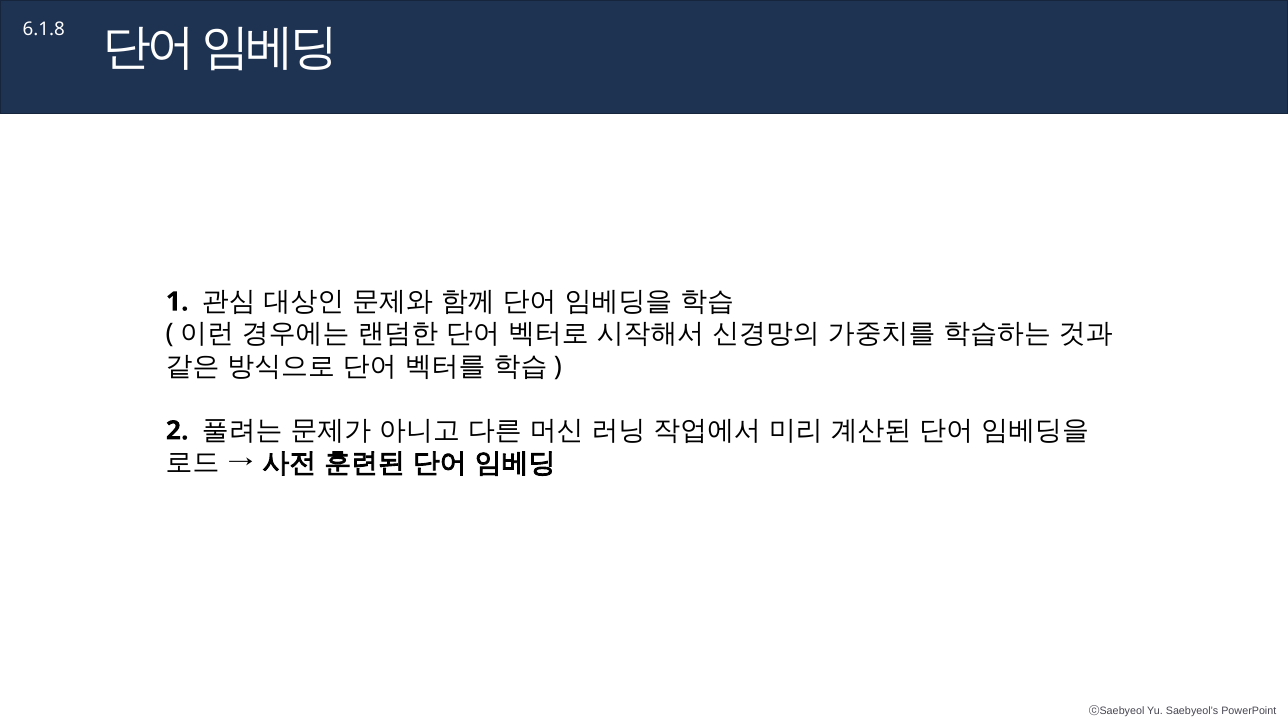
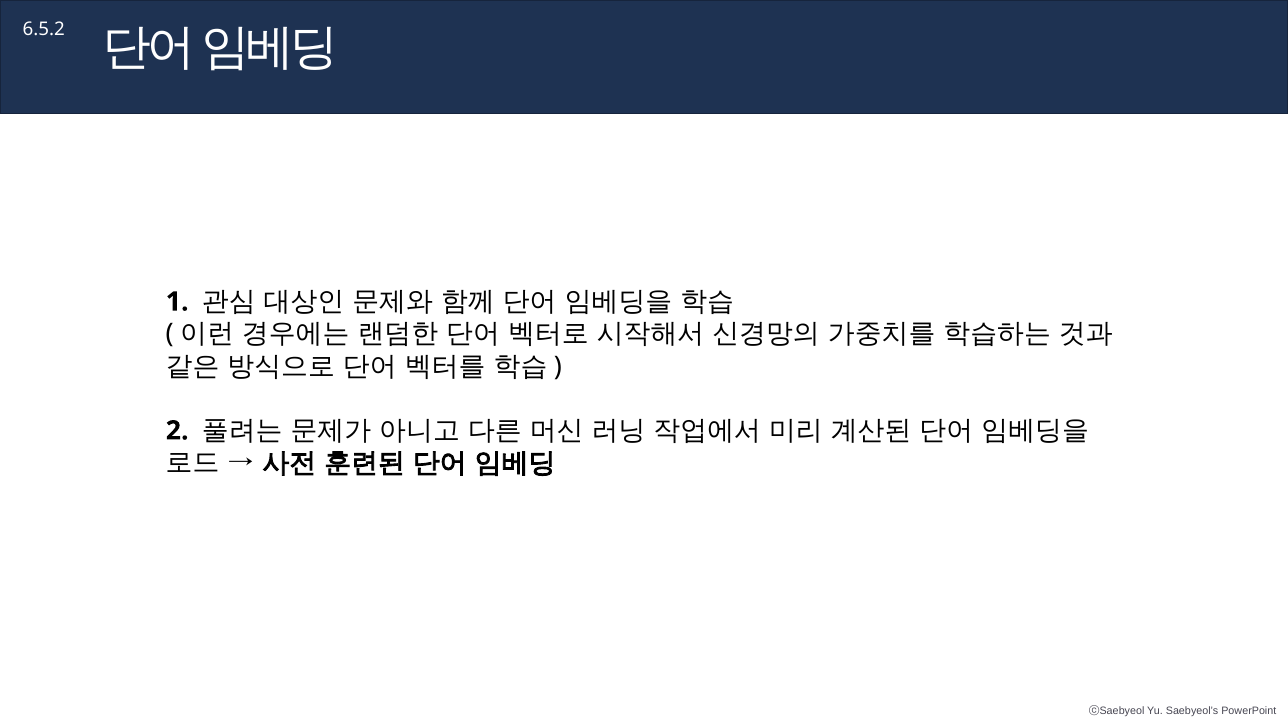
6.1.8: 6.1.8 -> 6.5.2
